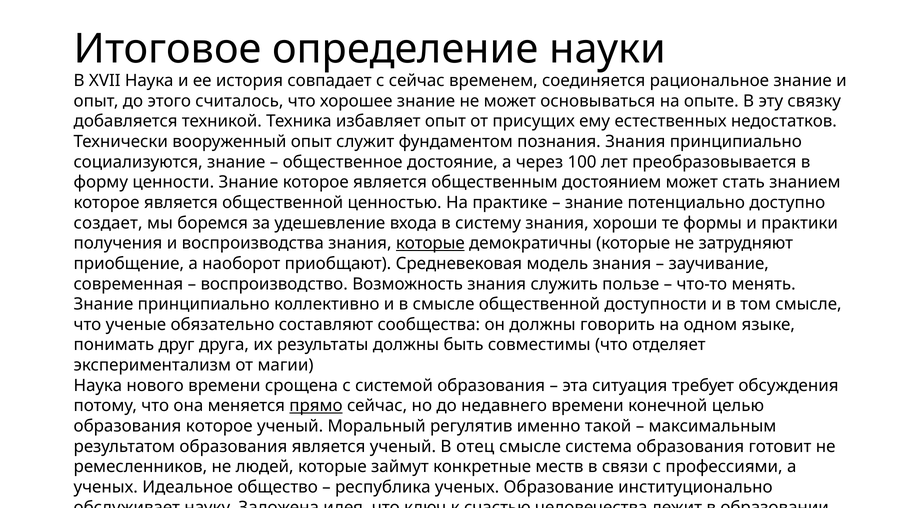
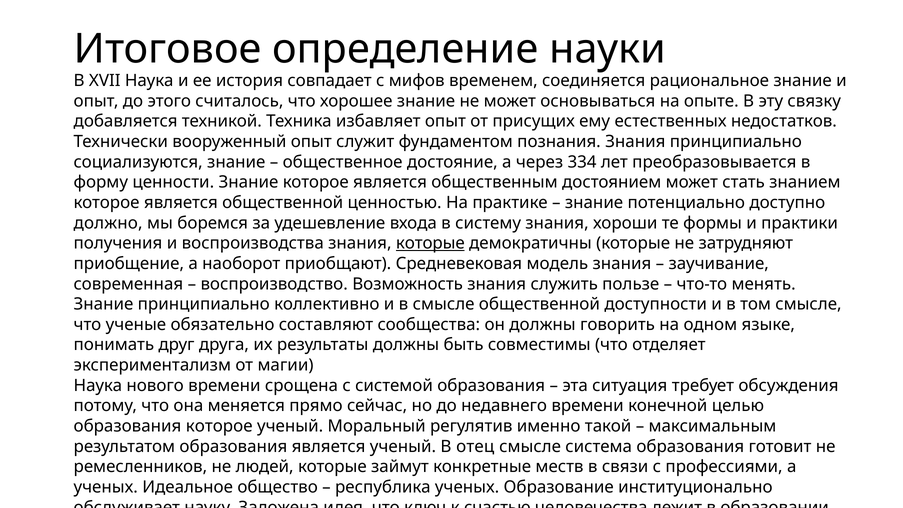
с сейчас: сейчас -> мифов
100: 100 -> 334
создает: создает -> должно
прямо underline: present -> none
